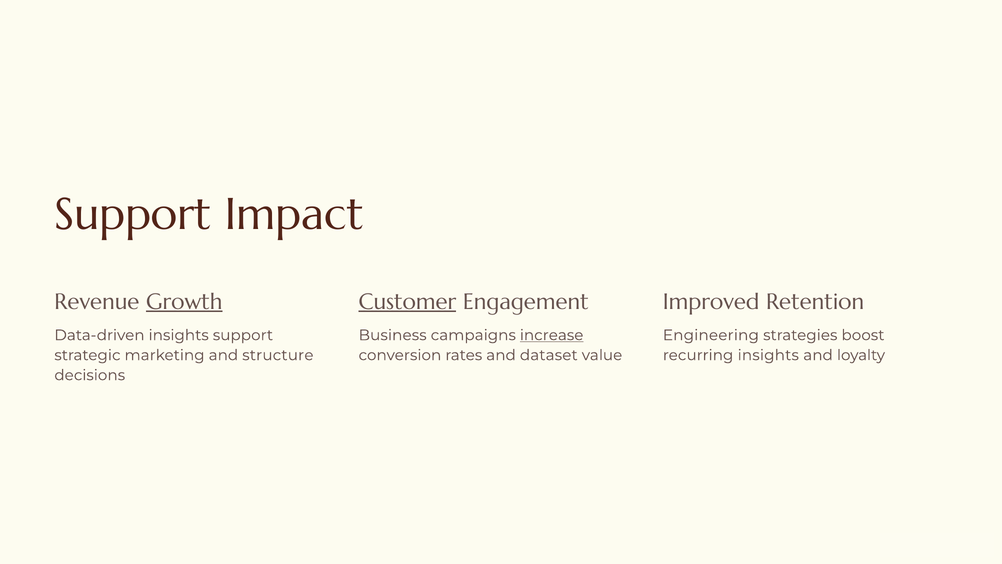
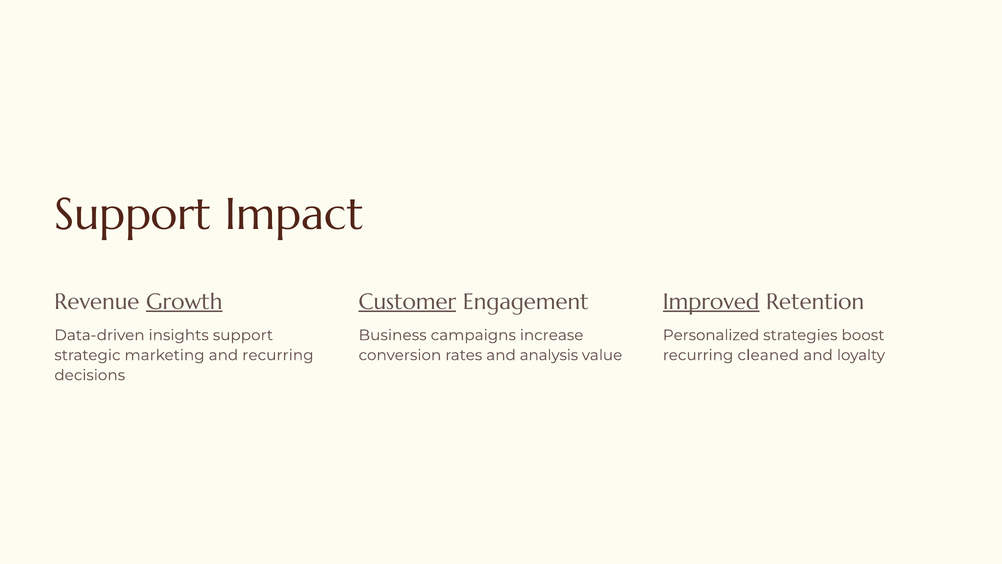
Improved underline: none -> present
increase underline: present -> none
Engineering: Engineering -> Personalized
and structure: structure -> recurring
dataset: dataset -> analysis
recurring insights: insights -> cleaned
